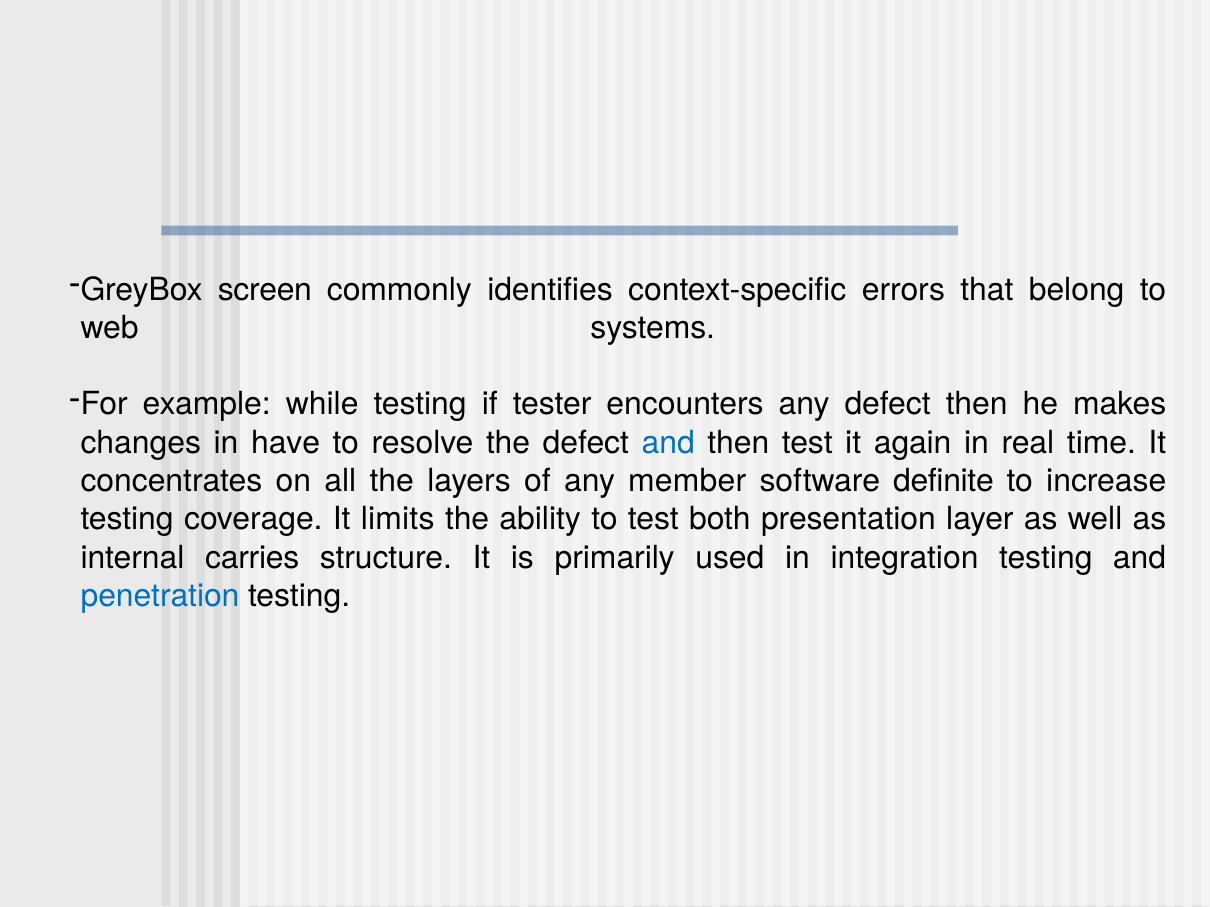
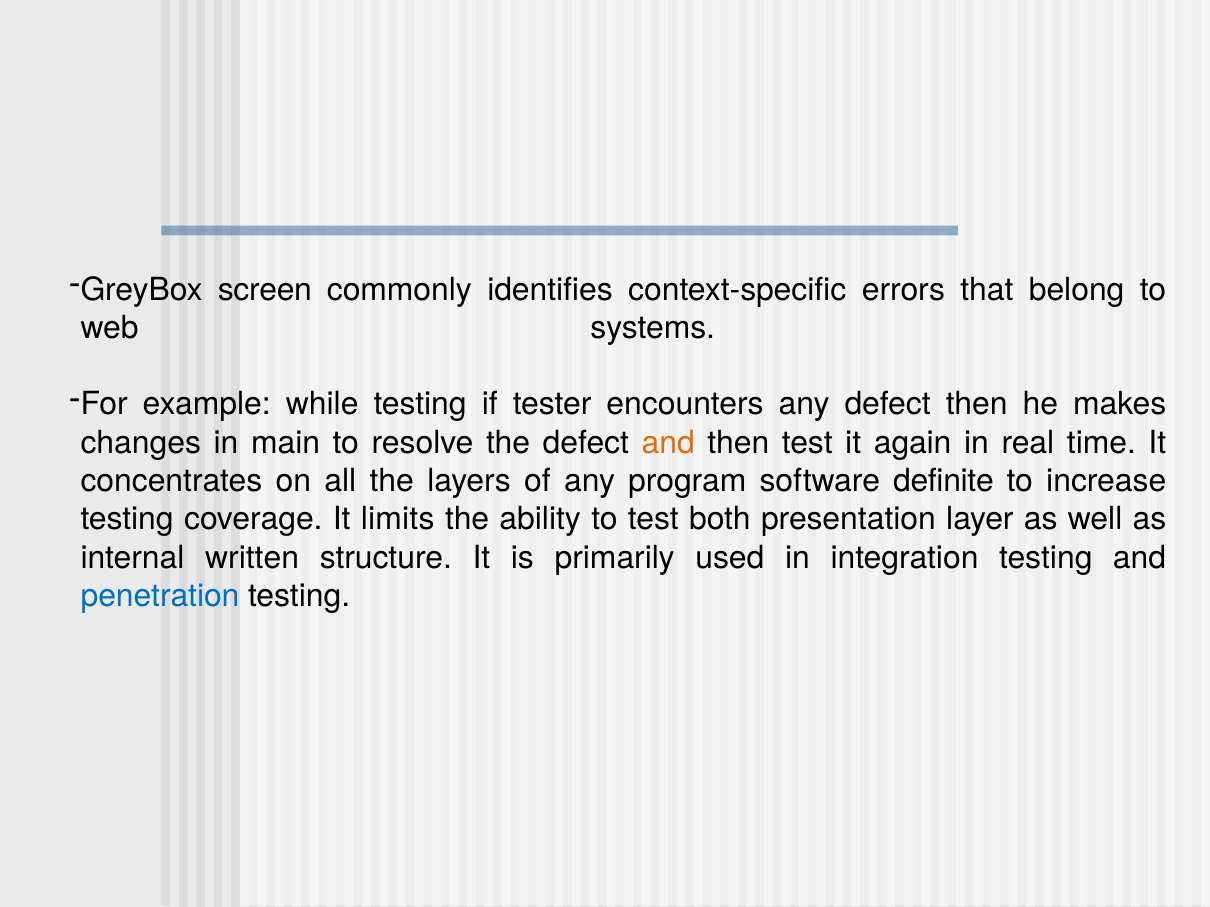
have: have -> main
and at (668, 443) colour: blue -> orange
member: member -> program
carries: carries -> written
